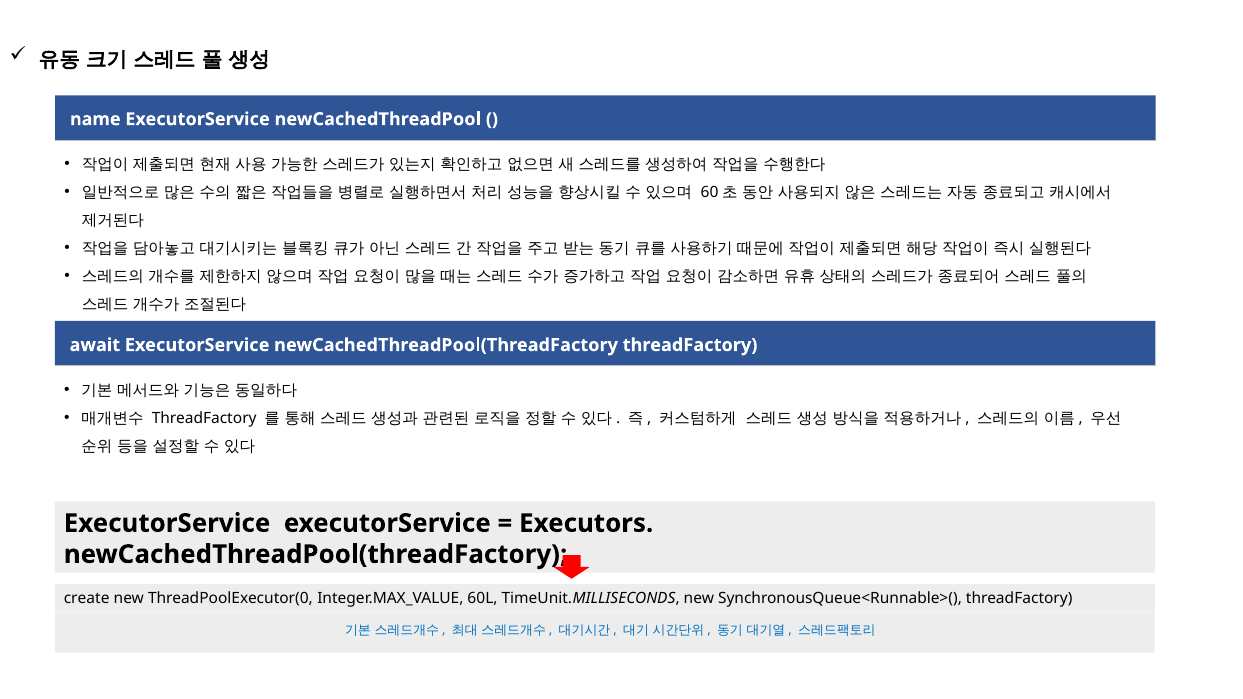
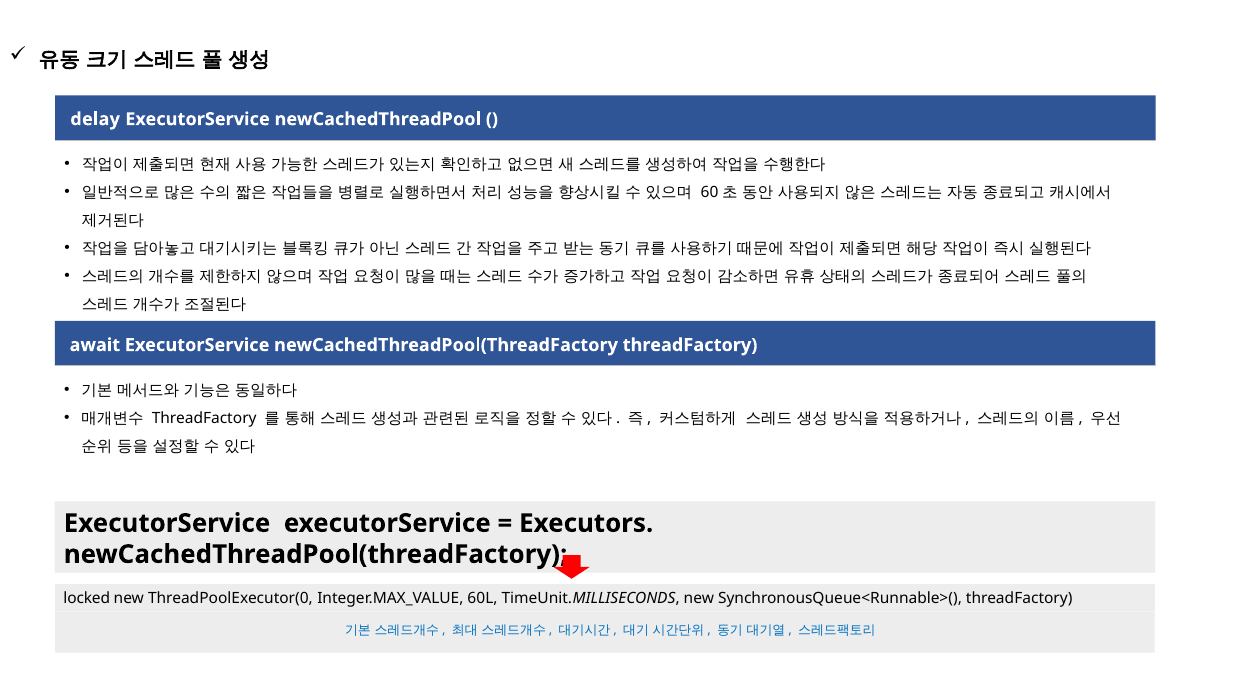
name: name -> delay
create: create -> locked
